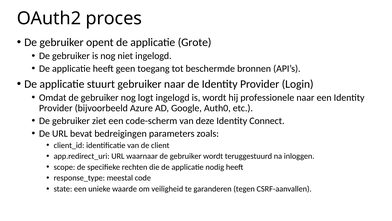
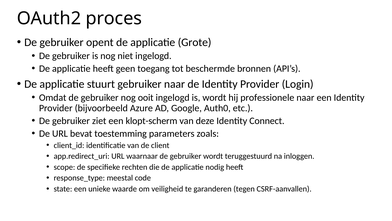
logt: logt -> ooit
code-scherm: code-scherm -> klopt-scherm
bedreigingen: bedreigingen -> toestemming
